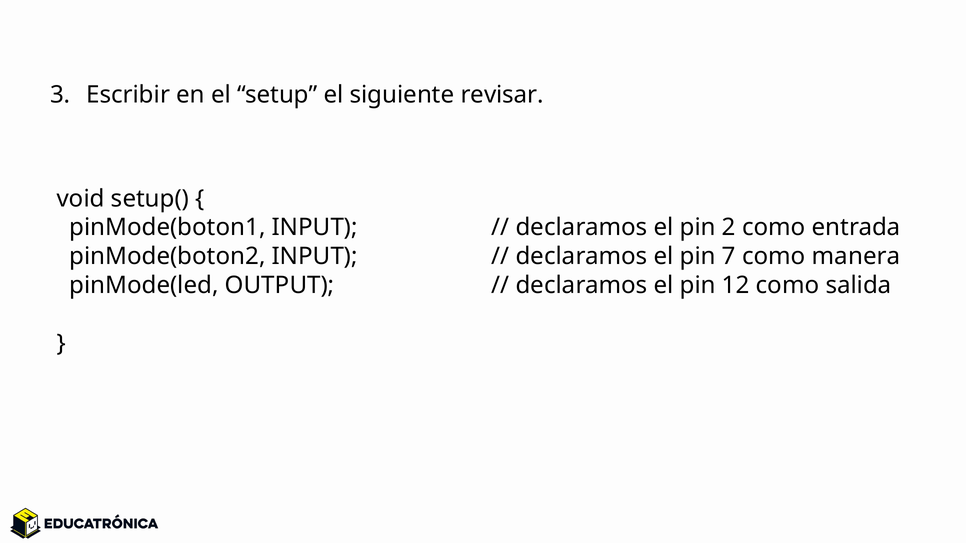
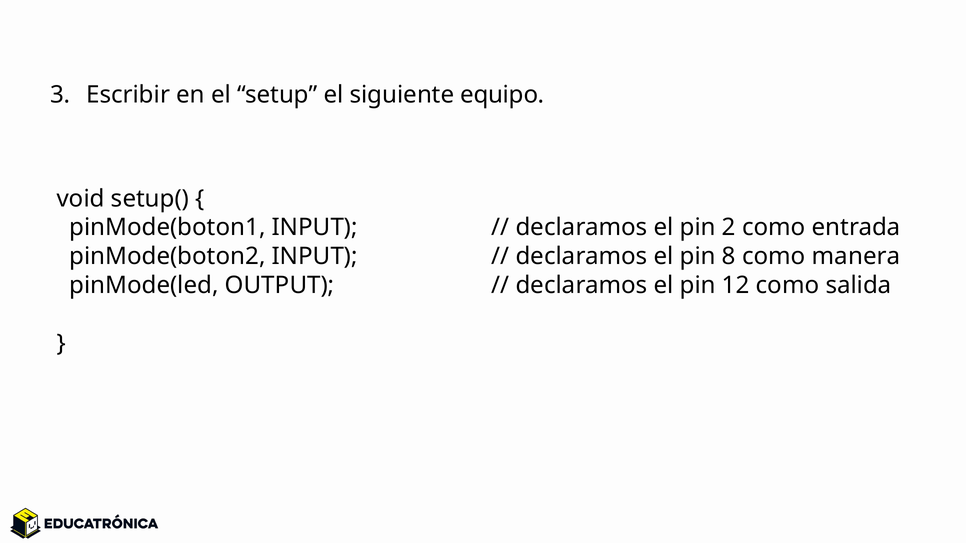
revisar: revisar -> equipo
7: 7 -> 8
